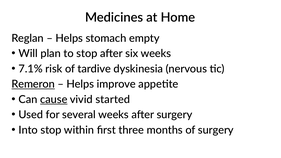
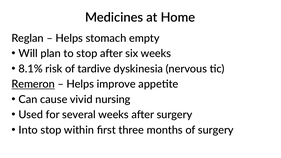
7.1%: 7.1% -> 8.1%
cause underline: present -> none
started: started -> nursing
